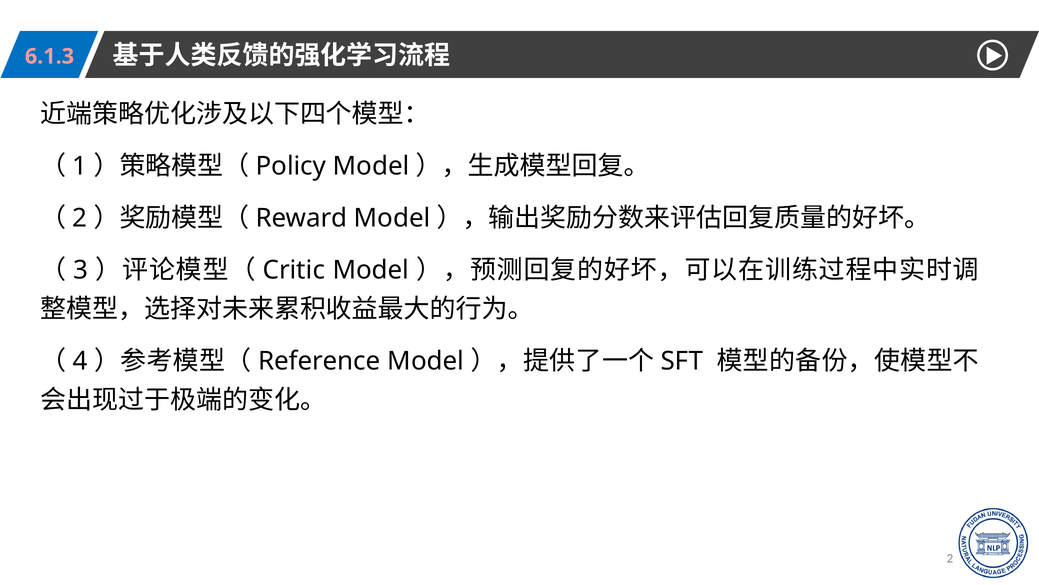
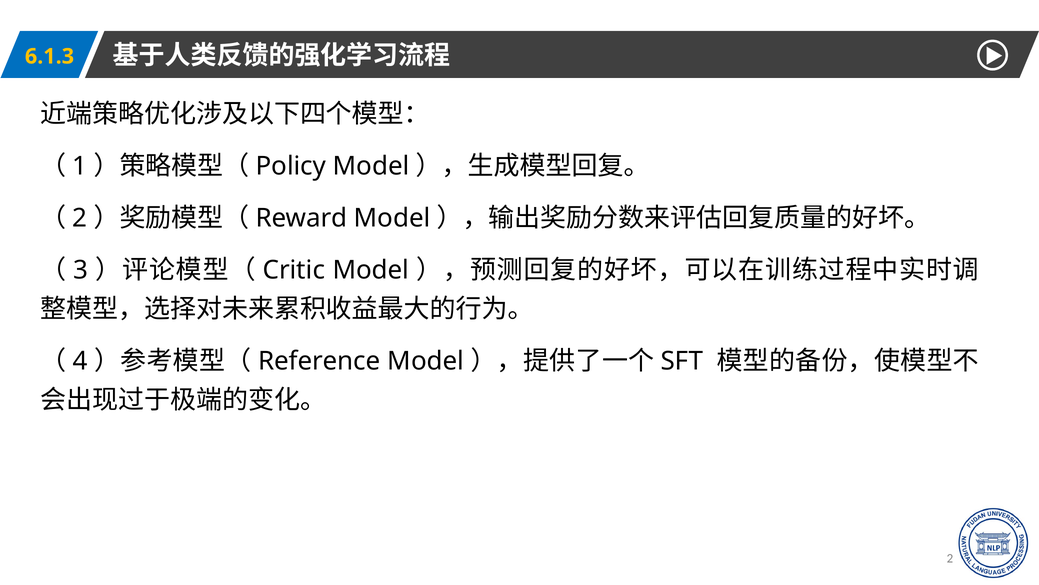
6.1.3 colour: pink -> yellow
